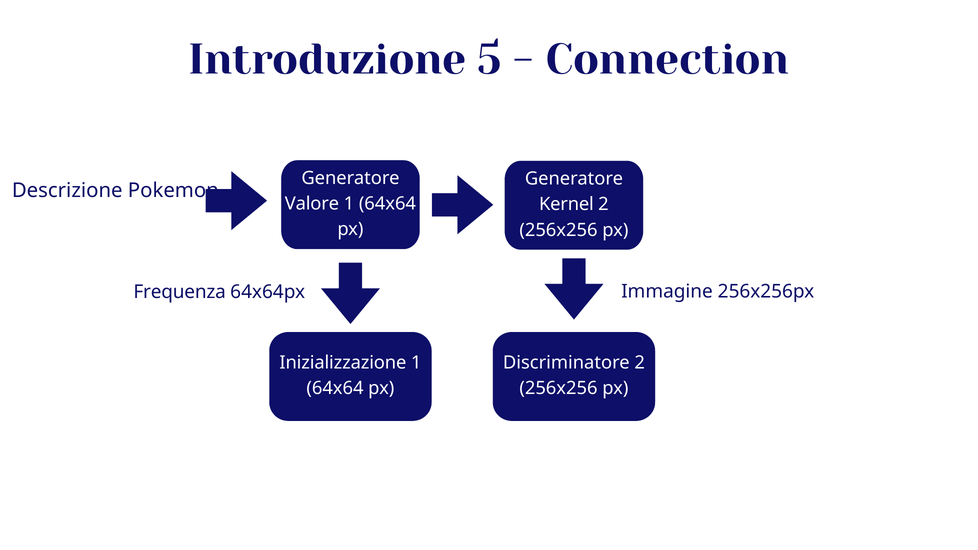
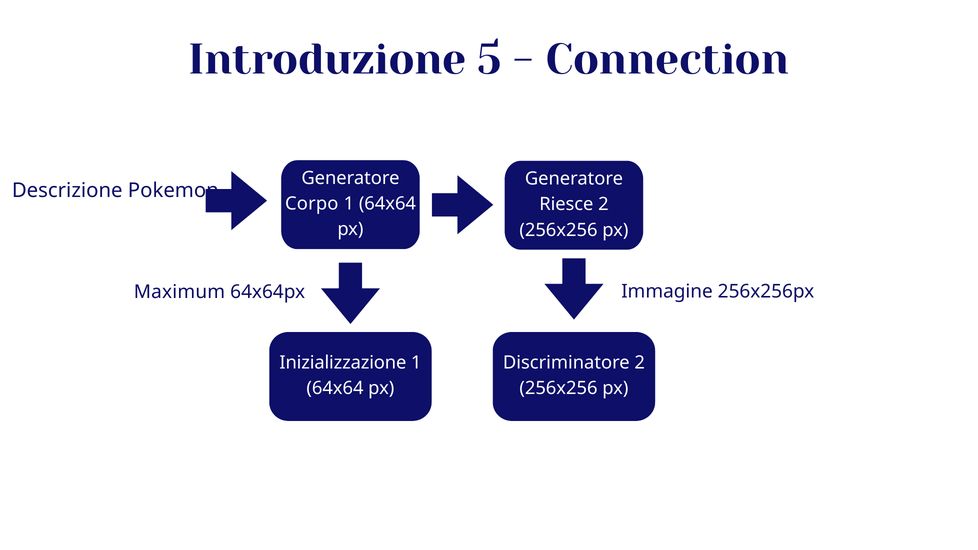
Valore: Valore -> Corpo
Kernel: Kernel -> Riesce
Frequenza: Frequenza -> Maximum
